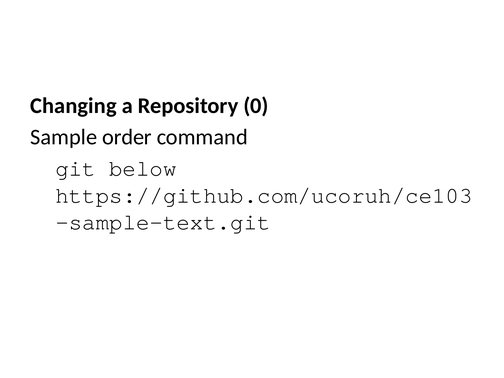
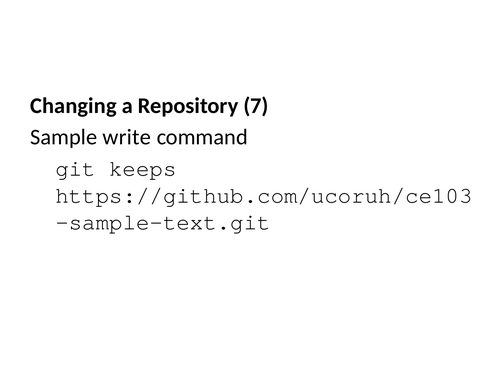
0: 0 -> 7
order: order -> write
below: below -> keeps
